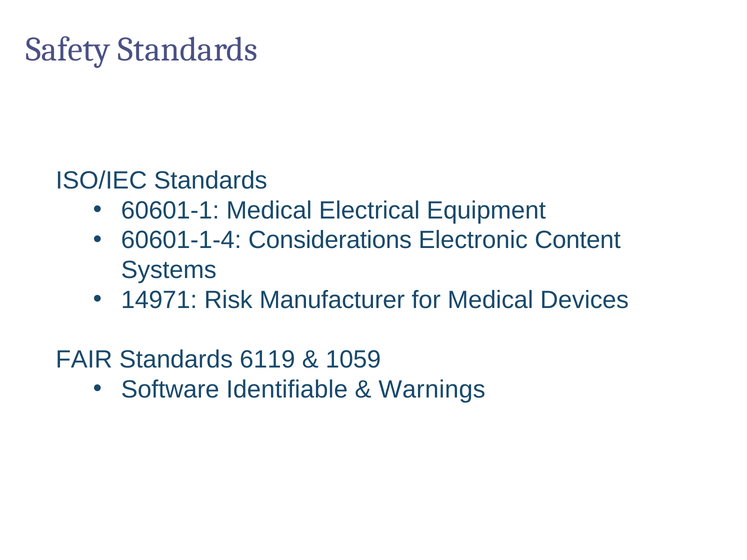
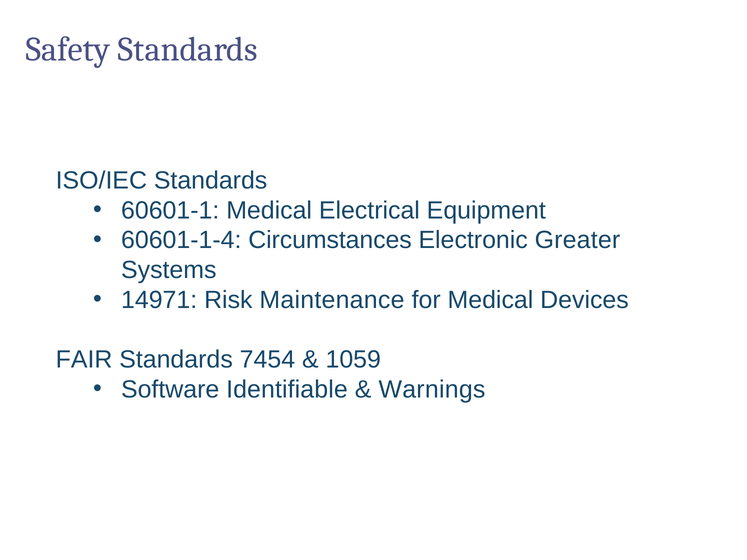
Considerations: Considerations -> Circumstances
Content: Content -> Greater
Manufacturer: Manufacturer -> Maintenance
6119: 6119 -> 7454
